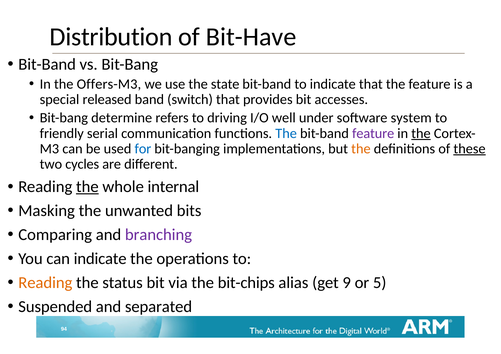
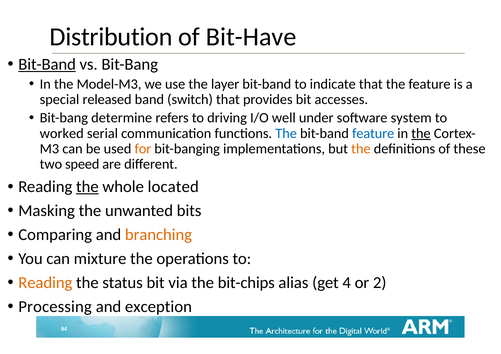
Bit-Band at (47, 64) underline: none -> present
Offers-M3: Offers-M3 -> Model-M3
state: state -> layer
friendly: friendly -> worked
feature at (373, 133) colour: purple -> blue
for colour: blue -> orange
these underline: present -> none
cycles: cycles -> speed
internal: internal -> located
branching colour: purple -> orange
can indicate: indicate -> mixture
9: 9 -> 4
5: 5 -> 2
Suspended: Suspended -> Processing
separated: separated -> exception
